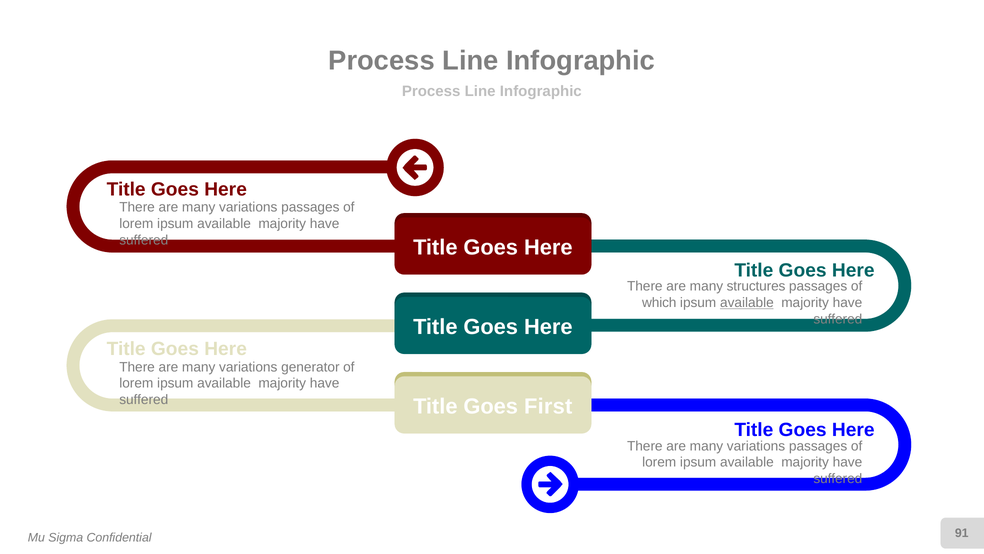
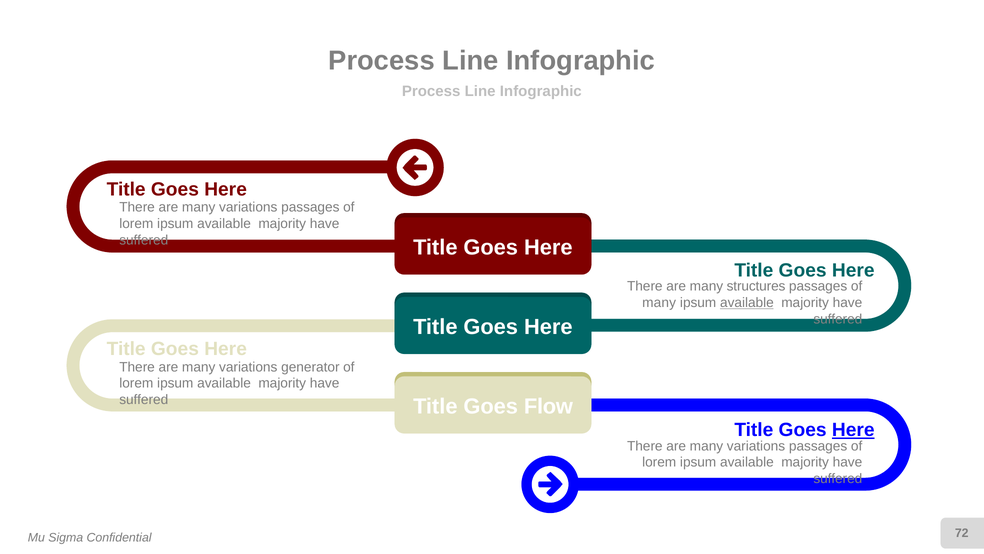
which at (659, 303): which -> many
First: First -> Flow
Here at (853, 430) underline: none -> present
91: 91 -> 72
